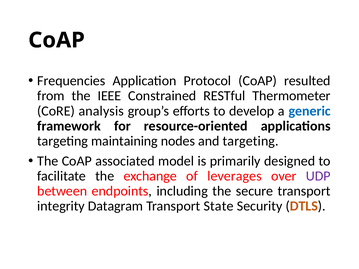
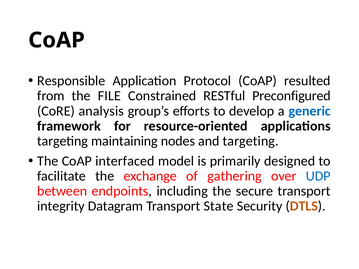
Frequencies: Frequencies -> Responsible
IEEE: IEEE -> FILE
Thermometer: Thermometer -> Preconfigured
associated: associated -> interfaced
leverages: leverages -> gathering
UDP colour: purple -> blue
